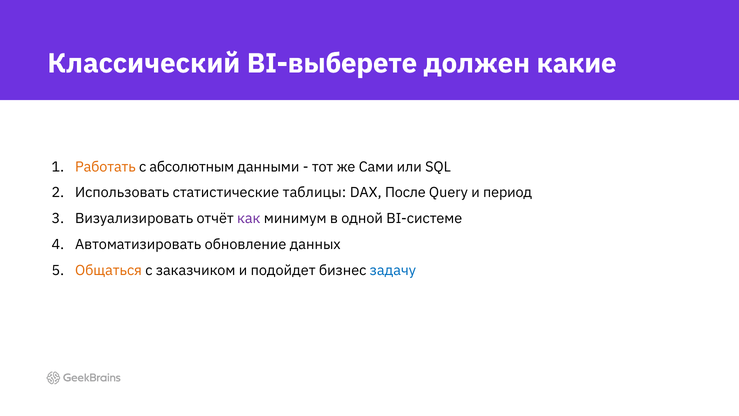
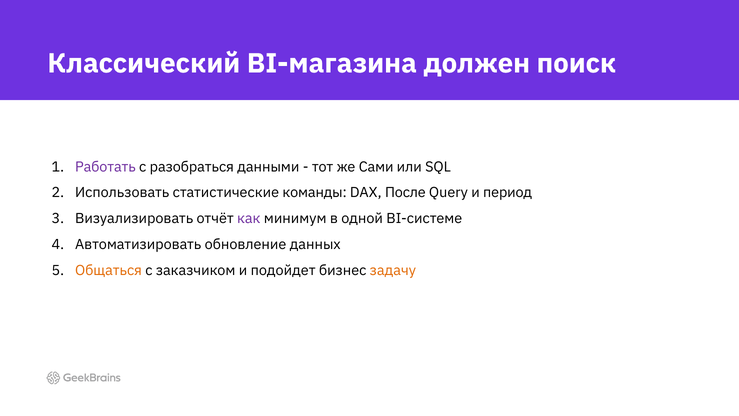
BI-выберете: BI-выберете -> BI-магазина
какие: какие -> поиск
Работать colour: orange -> purple
абсолютным: абсолютным -> разобраться
таблицы: таблицы -> команды
задачу colour: blue -> orange
